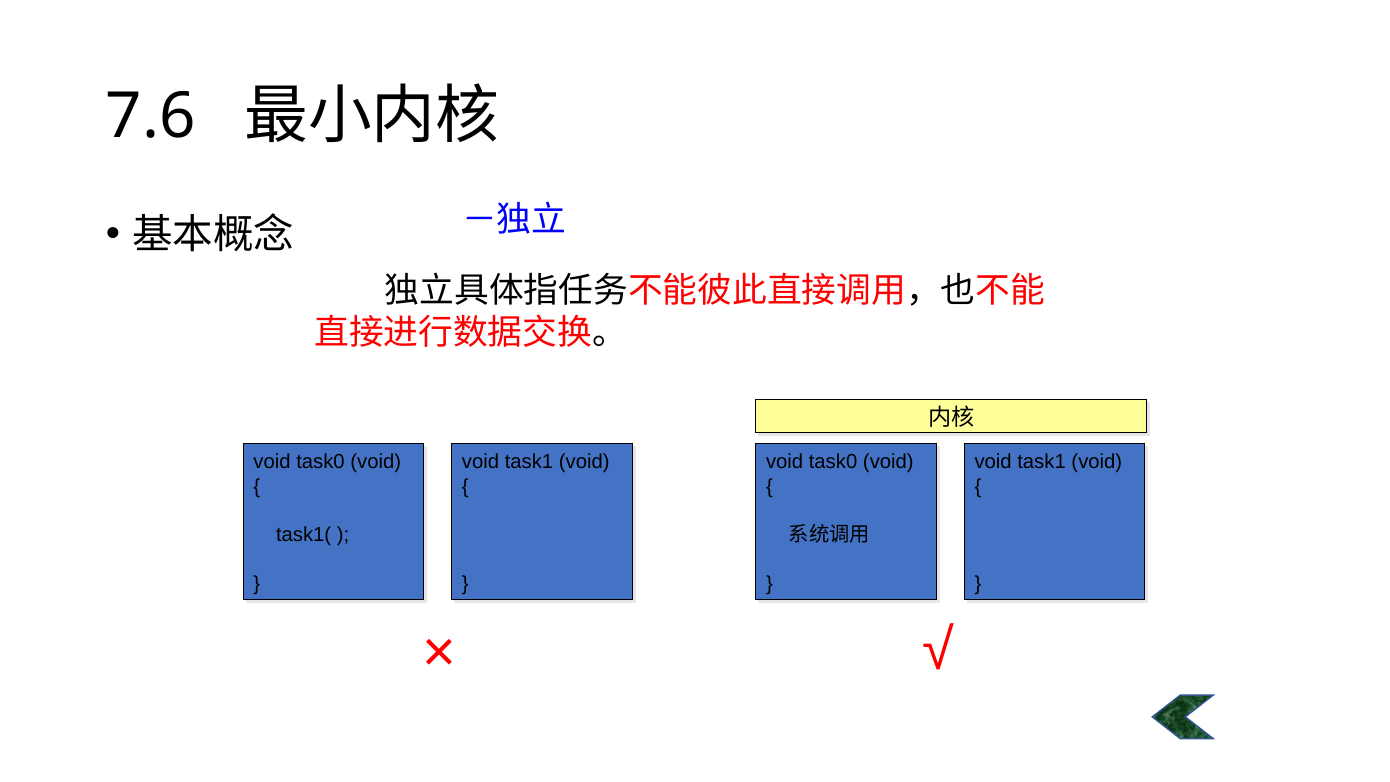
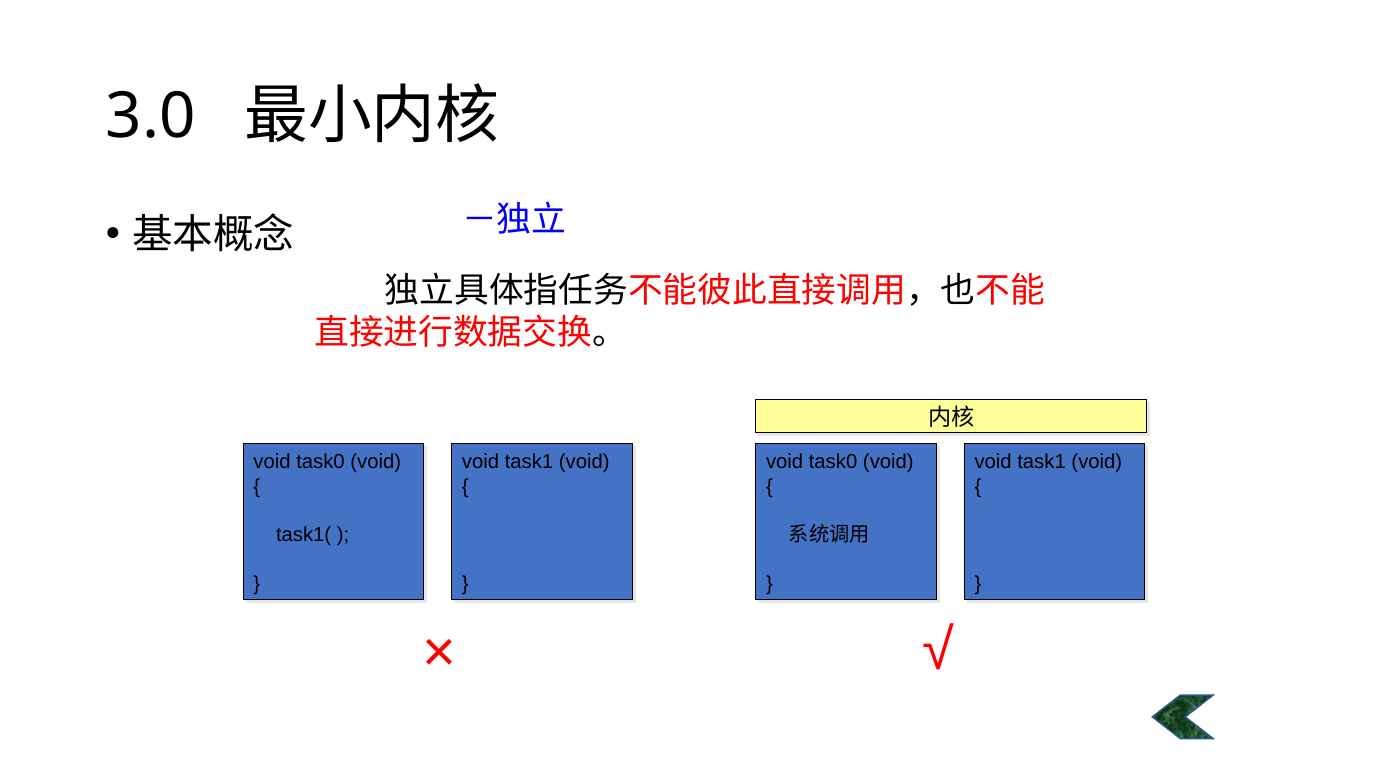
7.6: 7.6 -> 3.0
